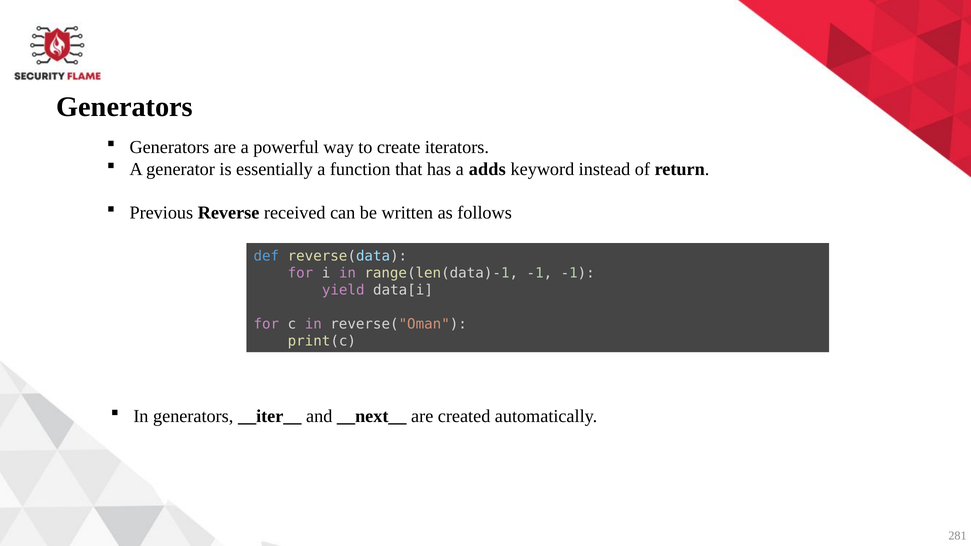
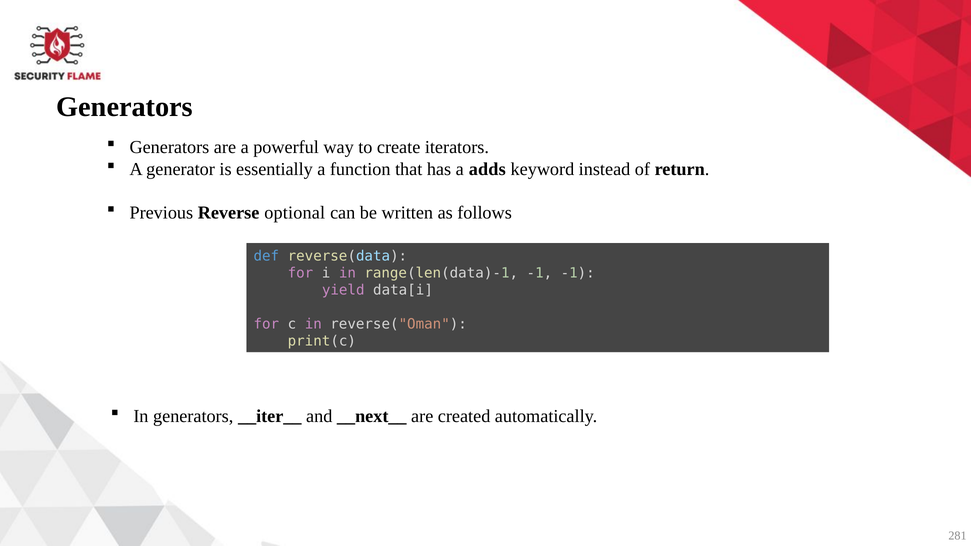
received: received -> optional
